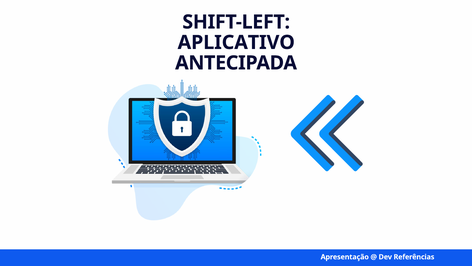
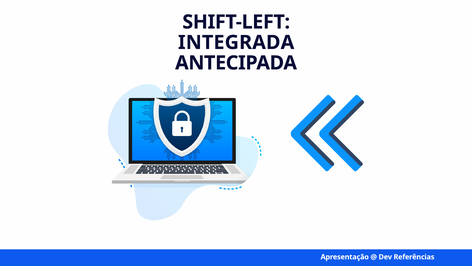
APLICATIVO: APLICATIVO -> INTEGRADA
